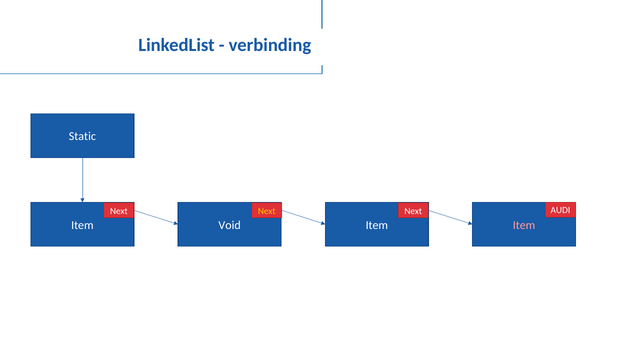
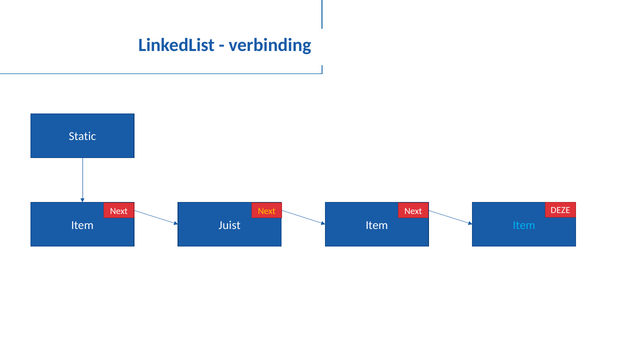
AUDI: AUDI -> DEZE
Void: Void -> Juist
Item at (524, 225) colour: pink -> light blue
